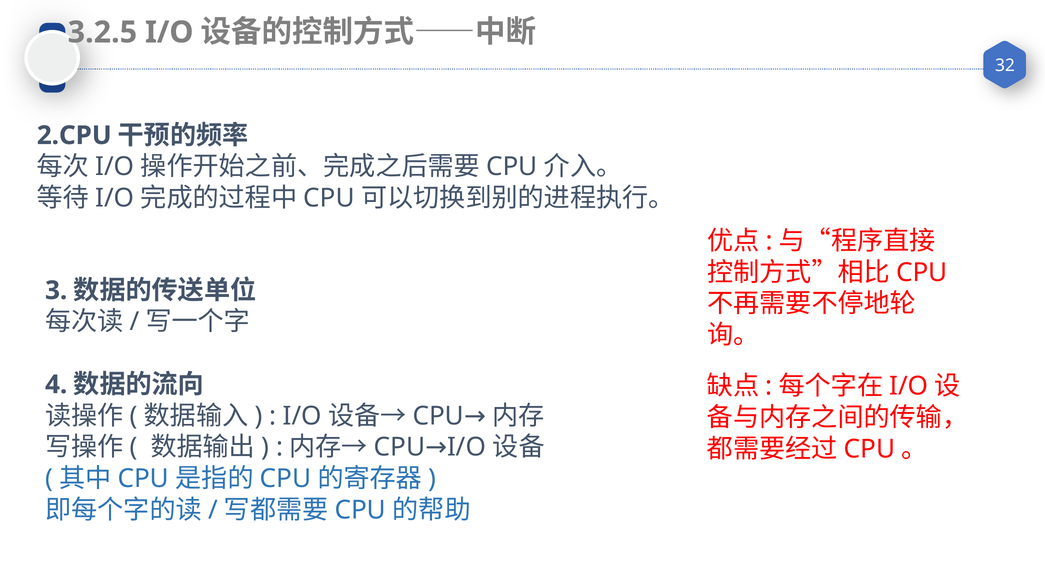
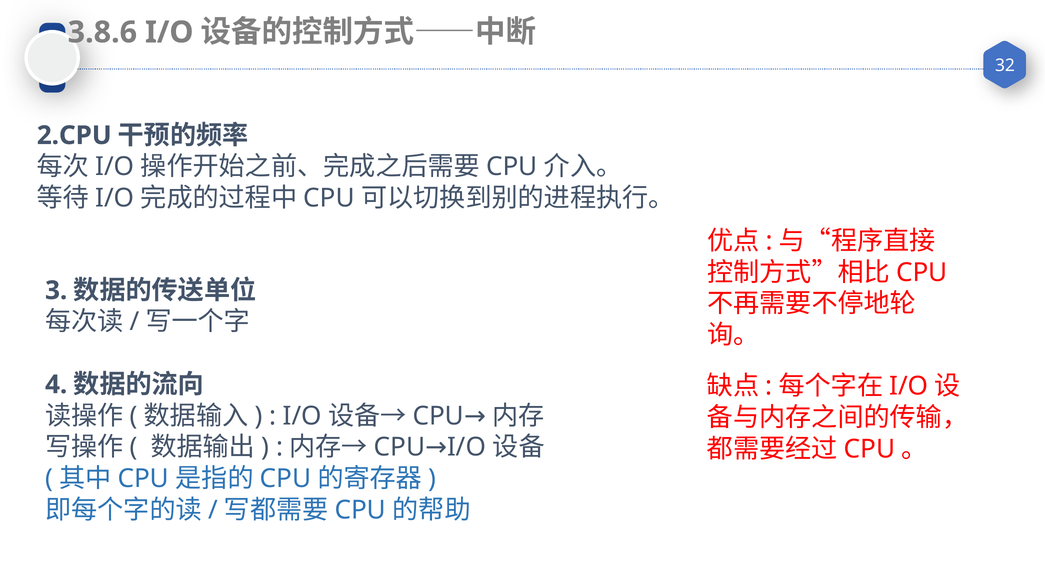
3.2.5: 3.2.5 -> 3.8.6
